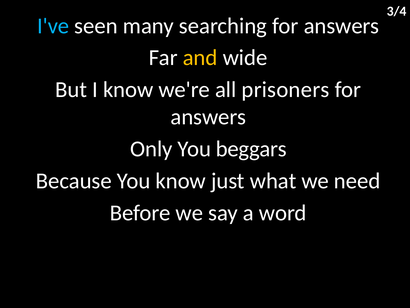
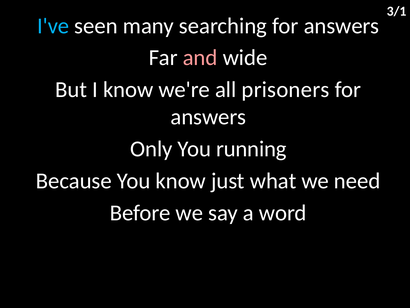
3/4: 3/4 -> 3/1
and colour: yellow -> pink
beggars: beggars -> running
